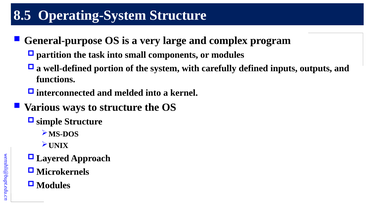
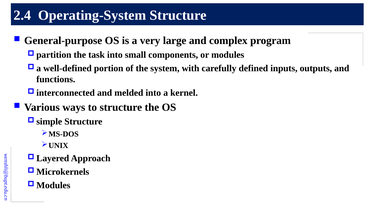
8.5: 8.5 -> 2.4
